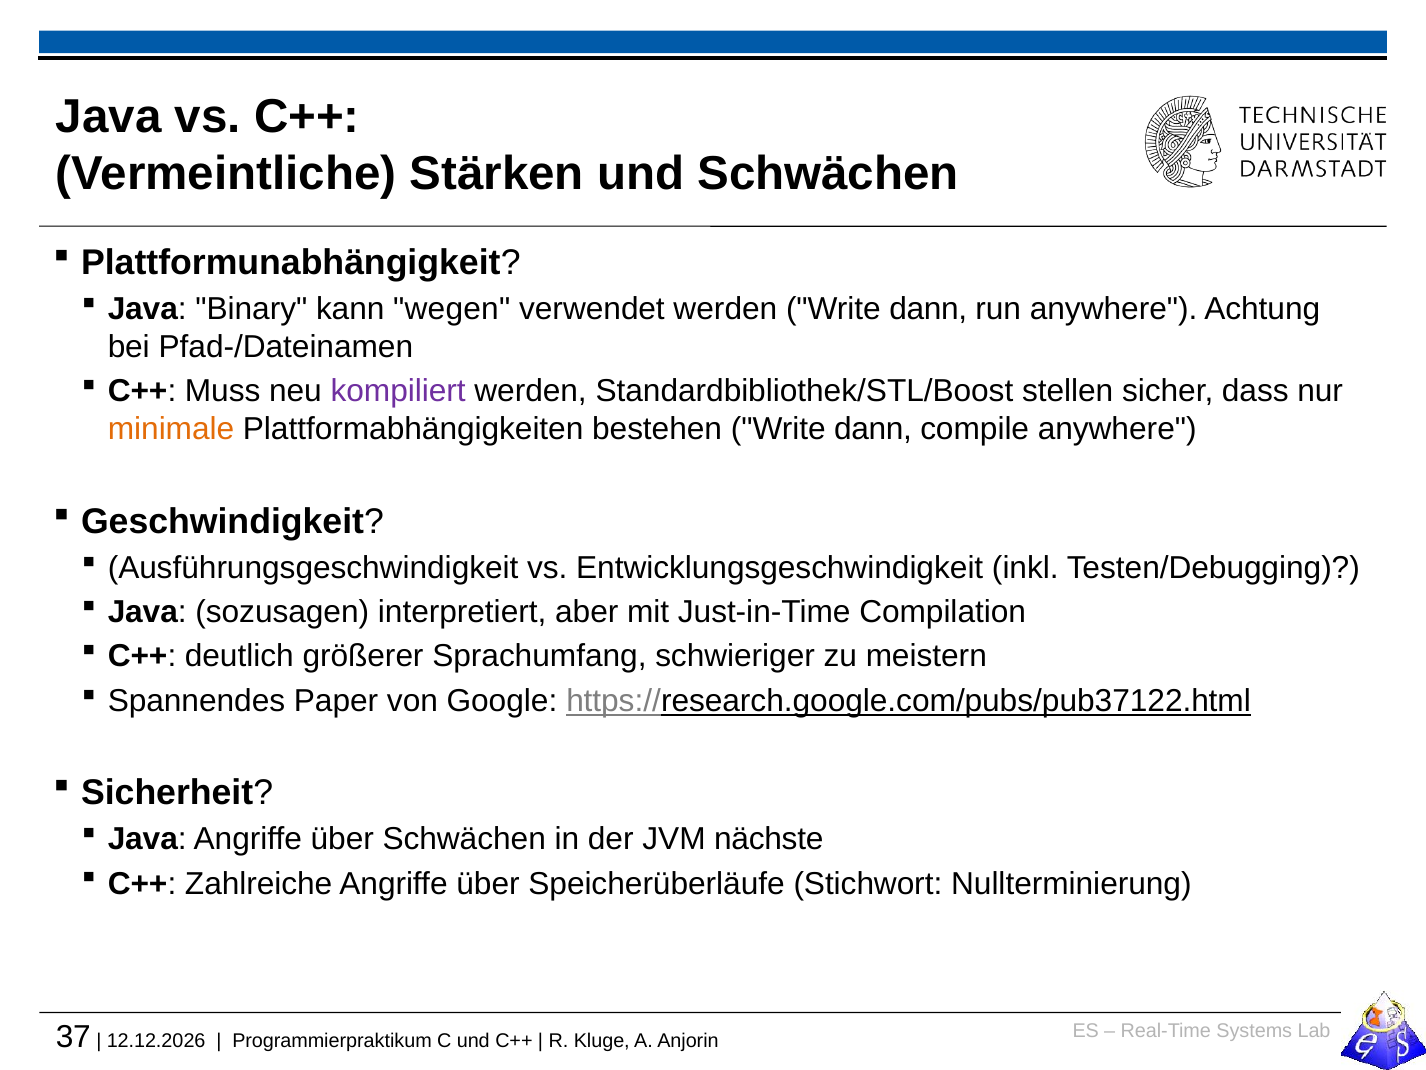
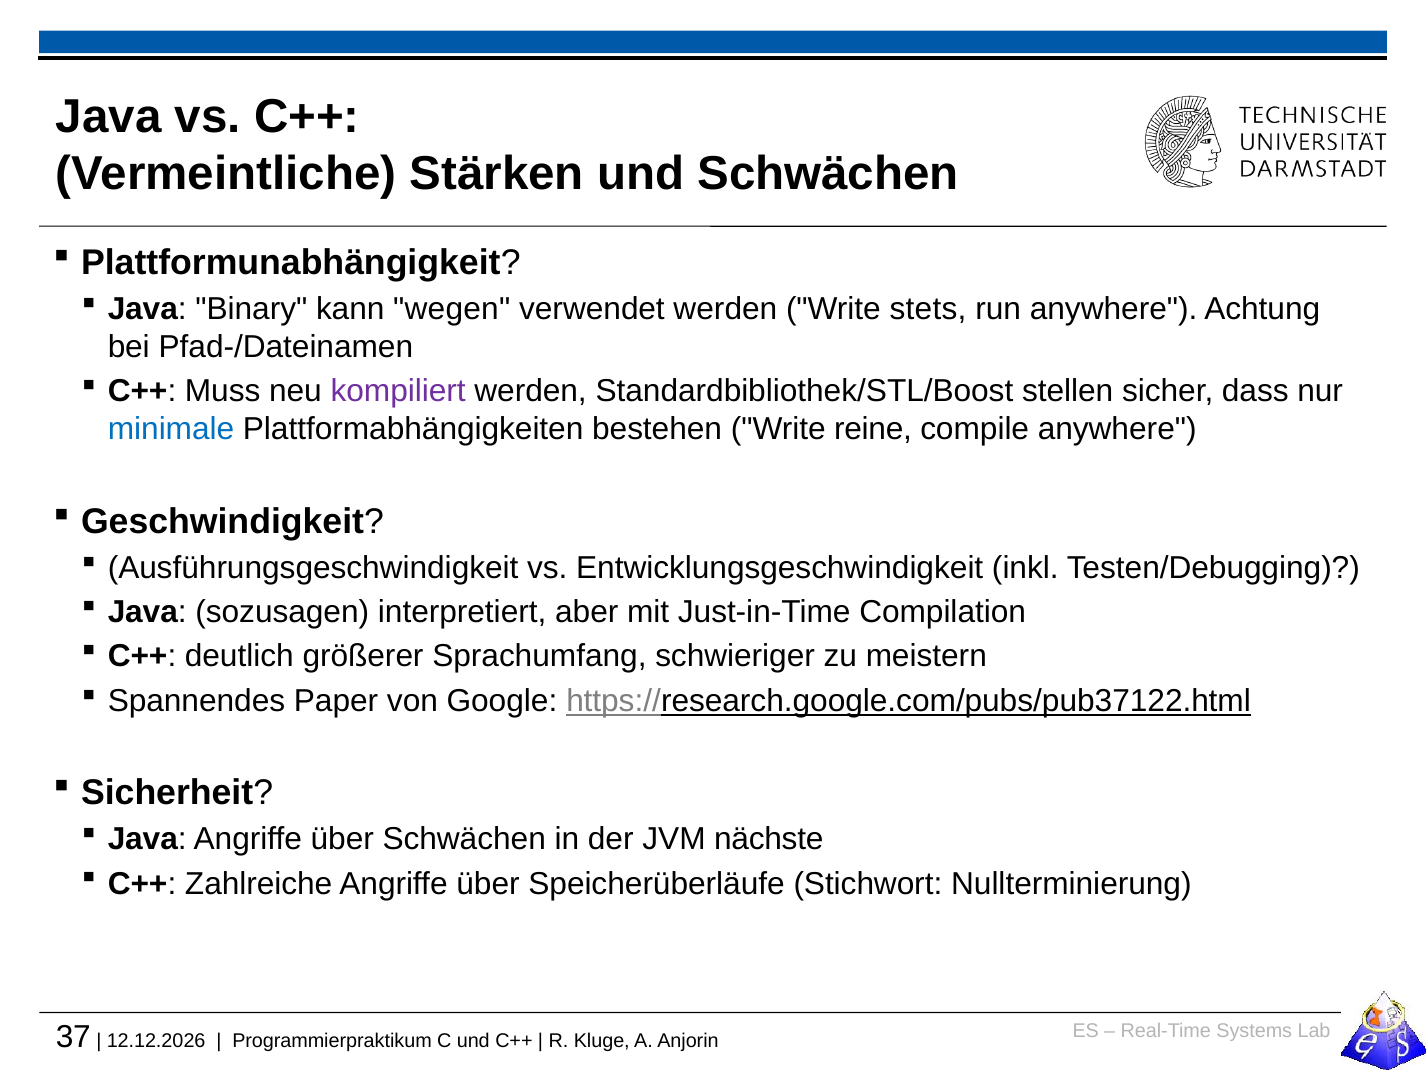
werden Write dann: dann -> stets
minimale colour: orange -> blue
bestehen Write dann: dann -> reine
